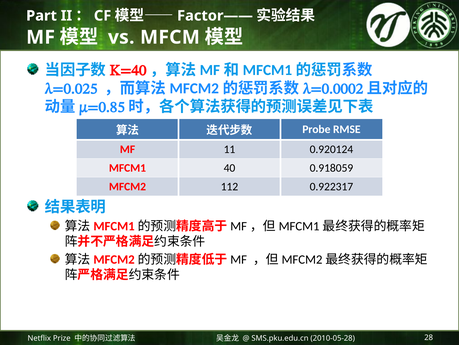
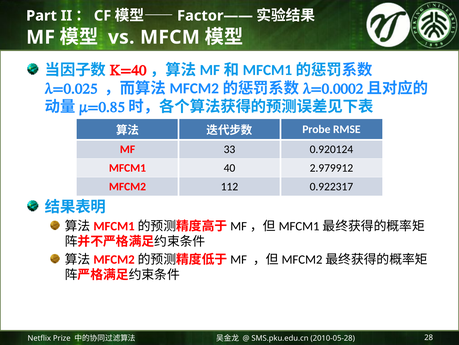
11: 11 -> 33
0.918059: 0.918059 -> 2.979912
